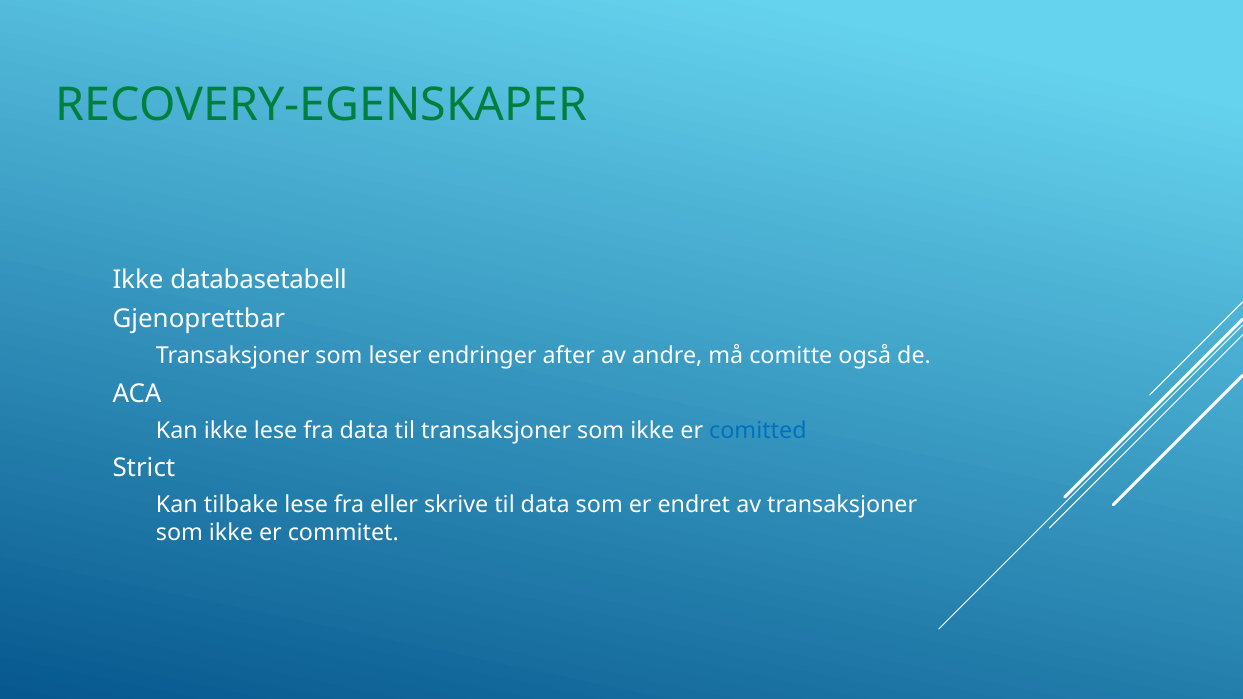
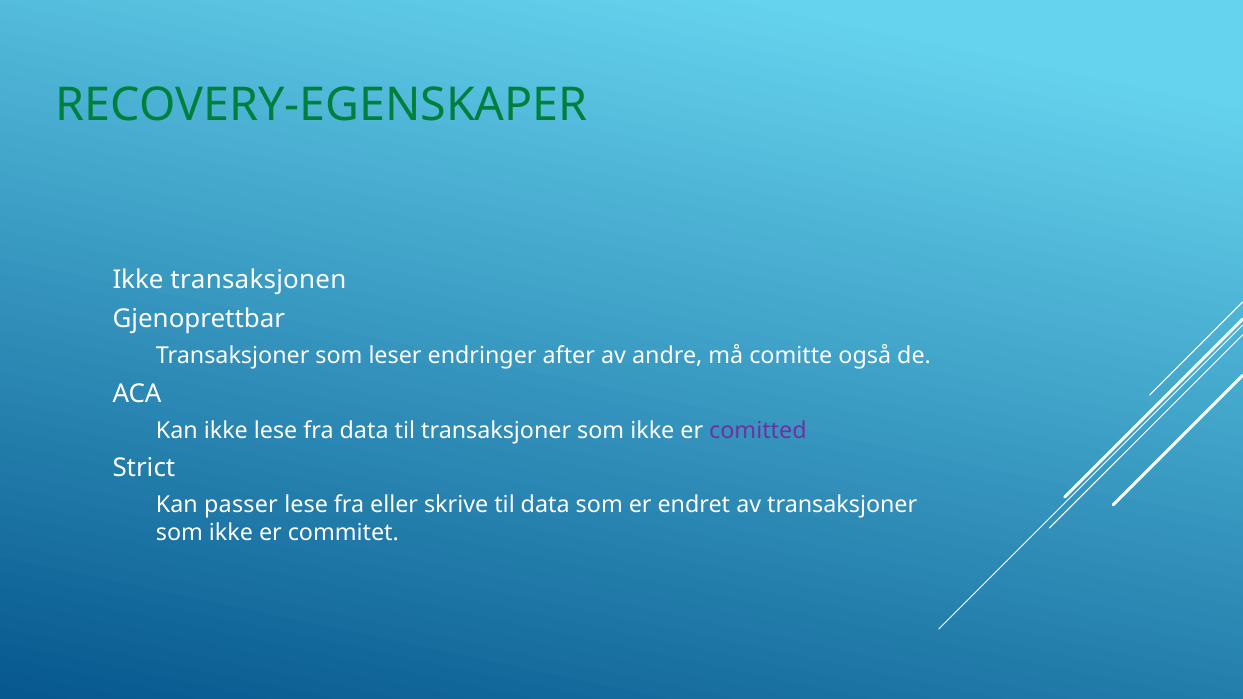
databasetabell: databasetabell -> transaksjonen
comitted colour: blue -> purple
tilbake: tilbake -> passer
